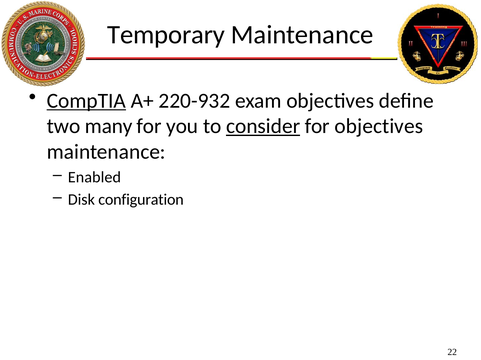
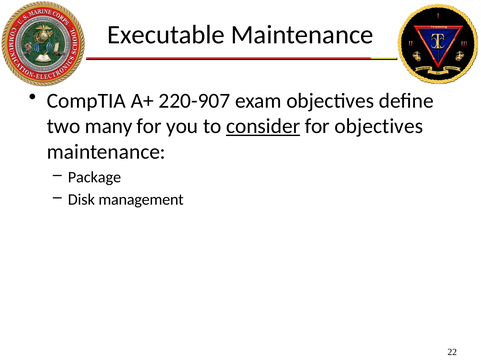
Temporary: Temporary -> Executable
CompTIA underline: present -> none
220-932: 220-932 -> 220-907
Enabled: Enabled -> Package
configuration: configuration -> management
